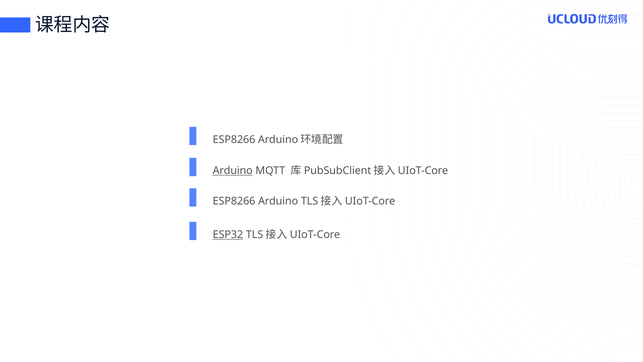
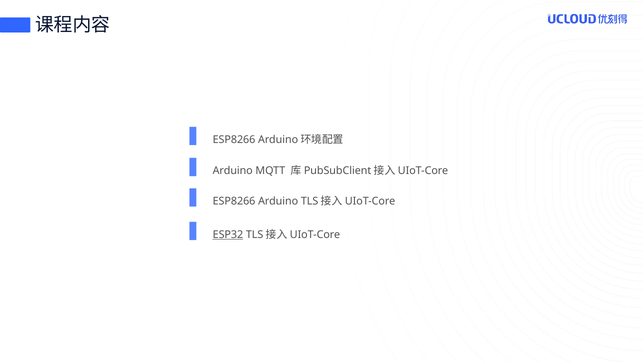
Arduino at (233, 171) underline: present -> none
